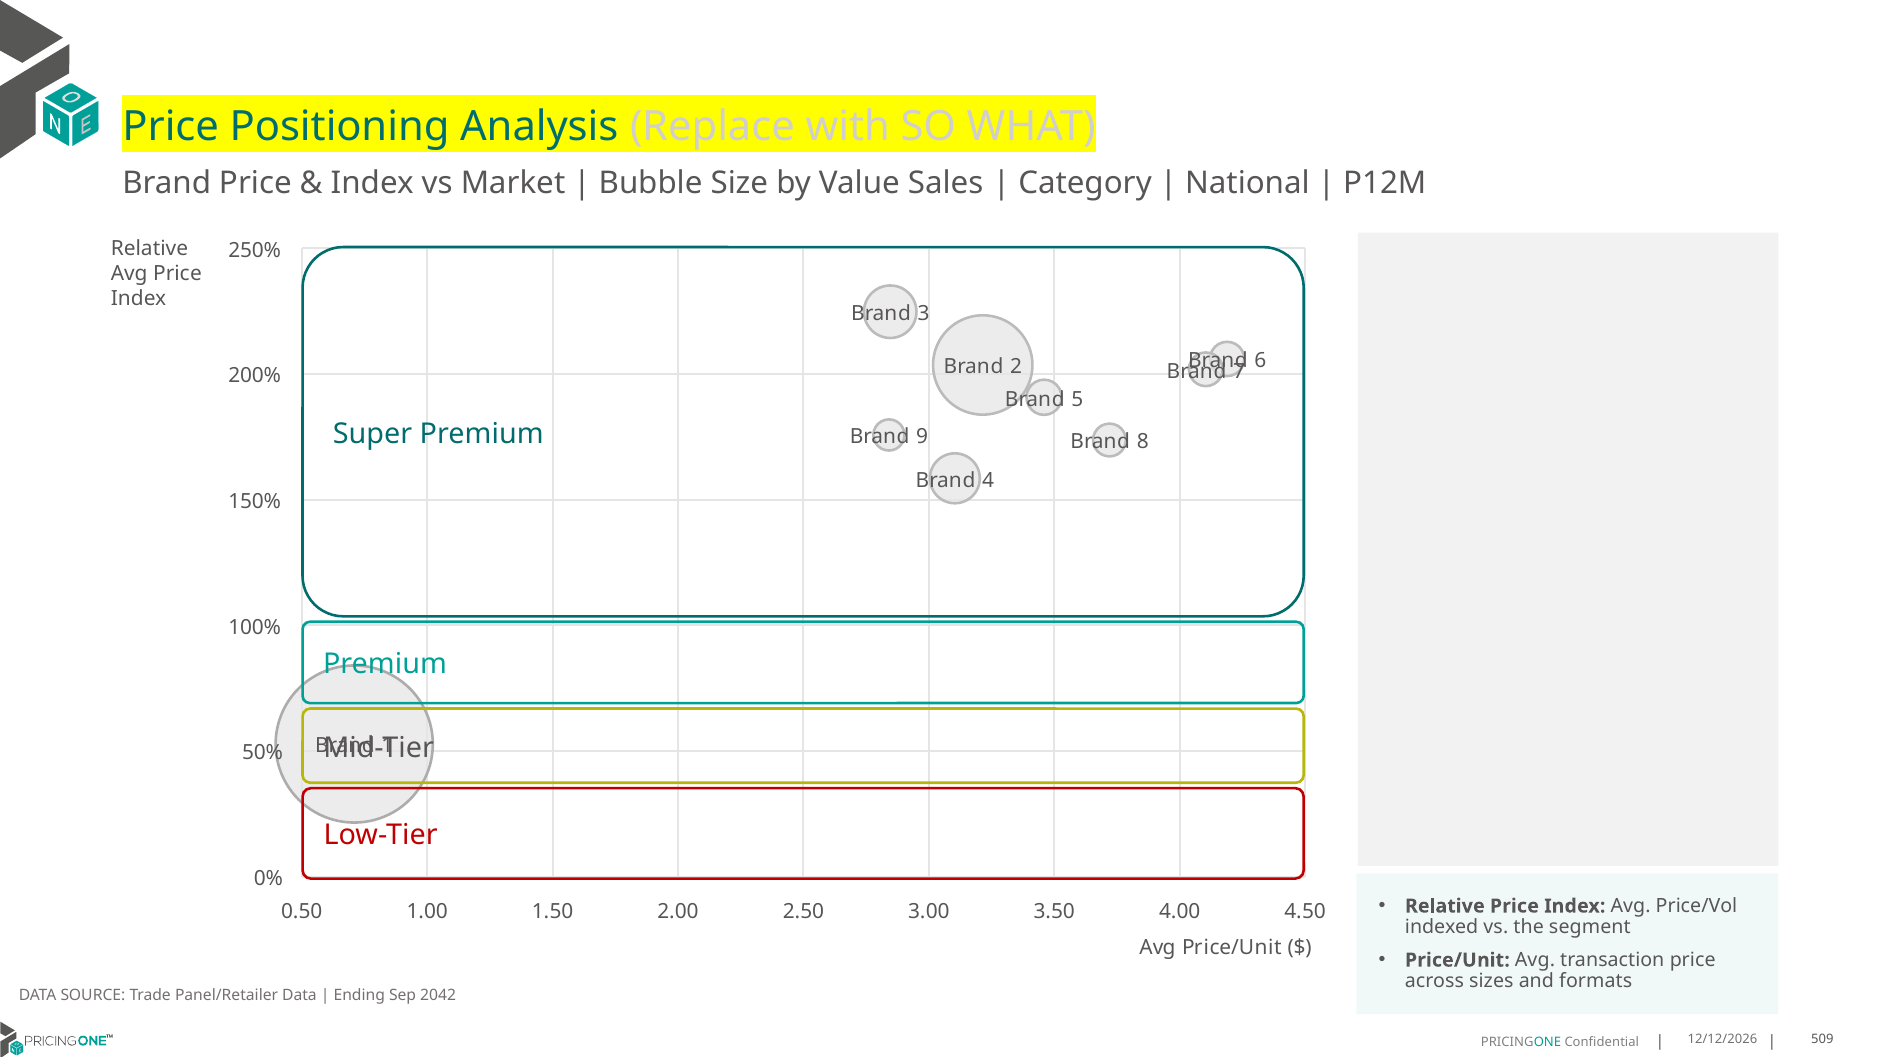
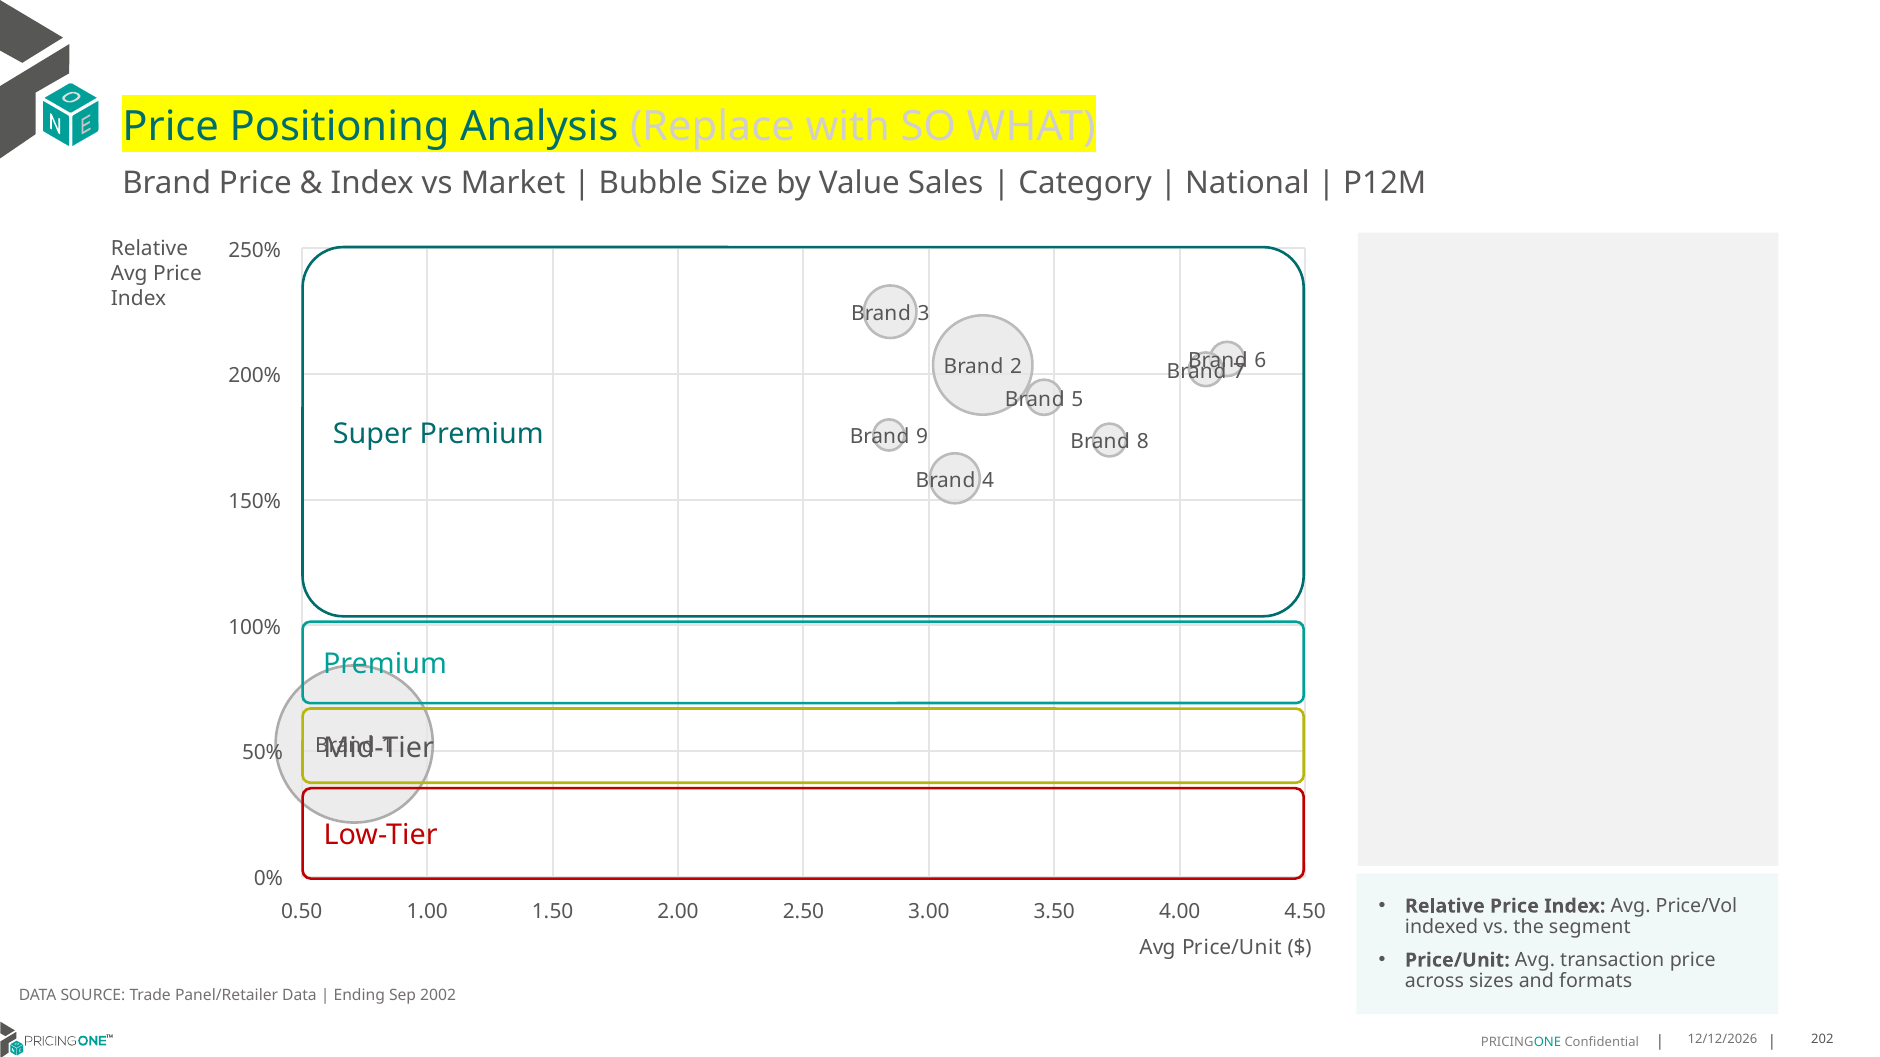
2042: 2042 -> 2002
509: 509 -> 202
